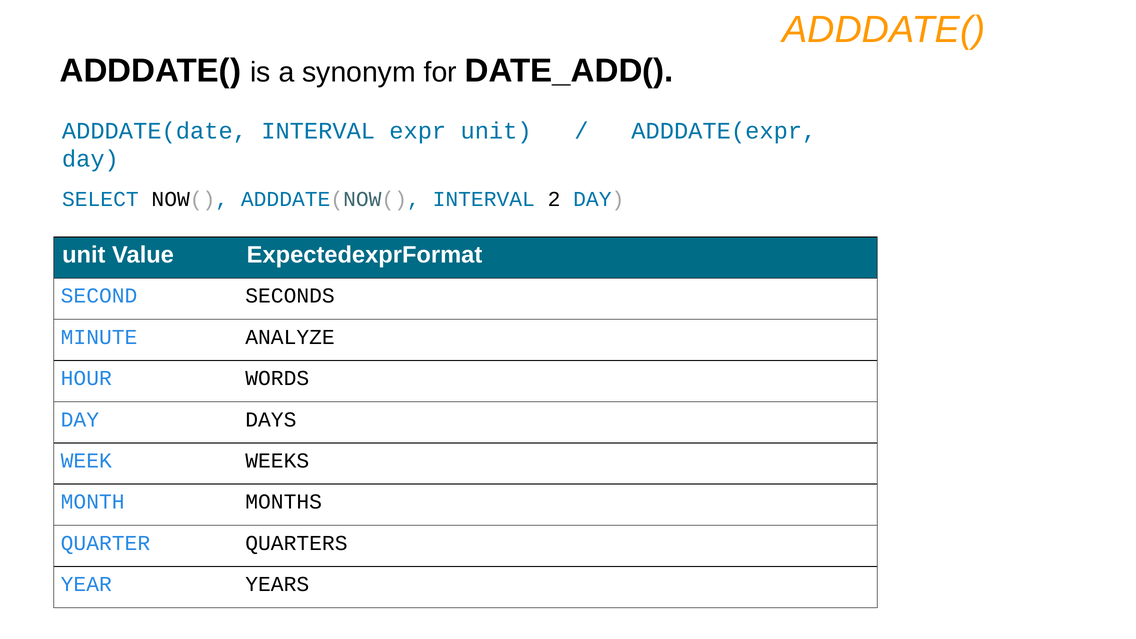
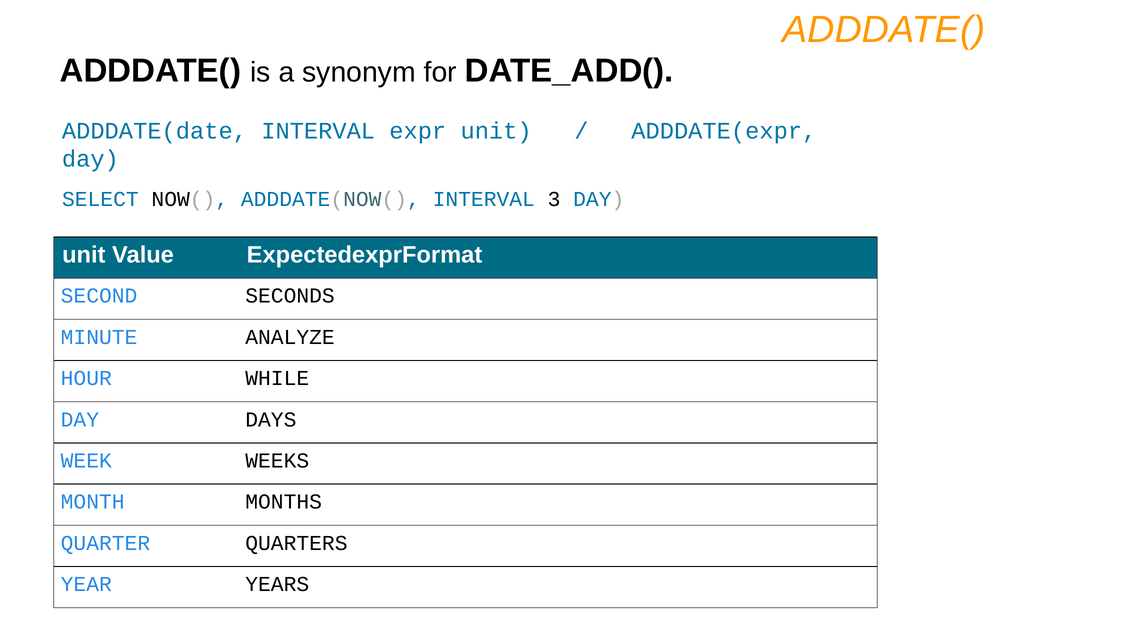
2: 2 -> 3
WORDS: WORDS -> WHILE
